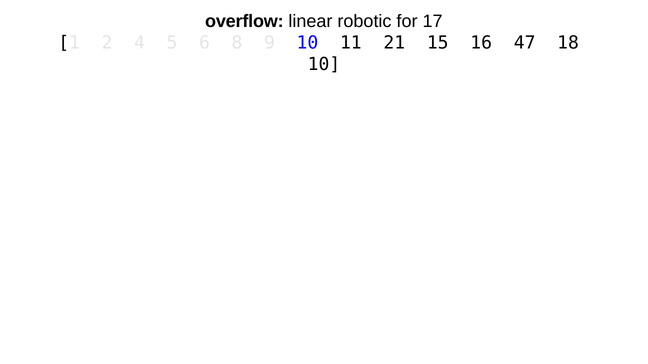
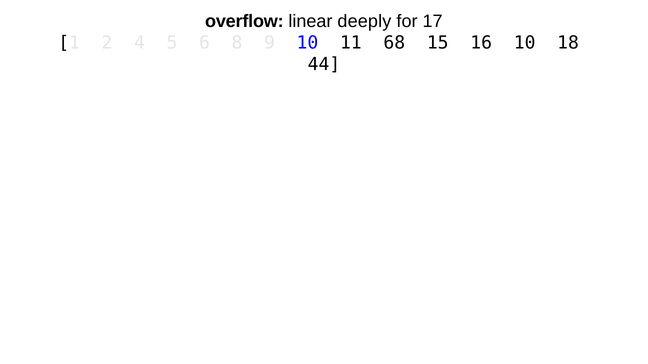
robotic: robotic -> deeply
21: 21 -> 68
16 47: 47 -> 10
10 at (324, 65): 10 -> 44
